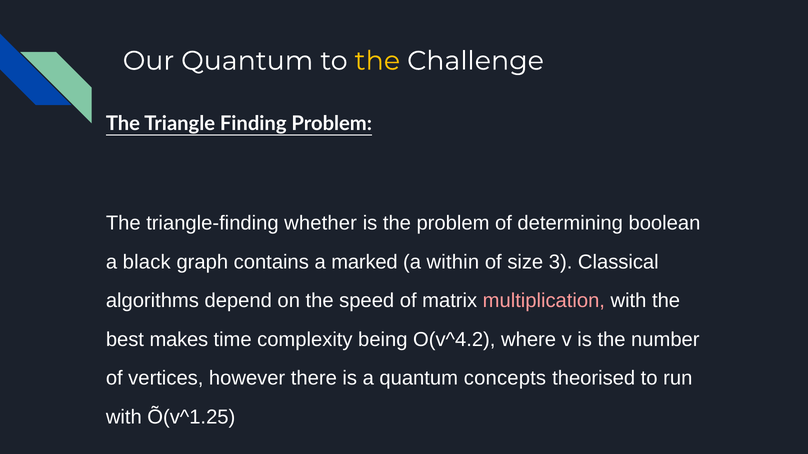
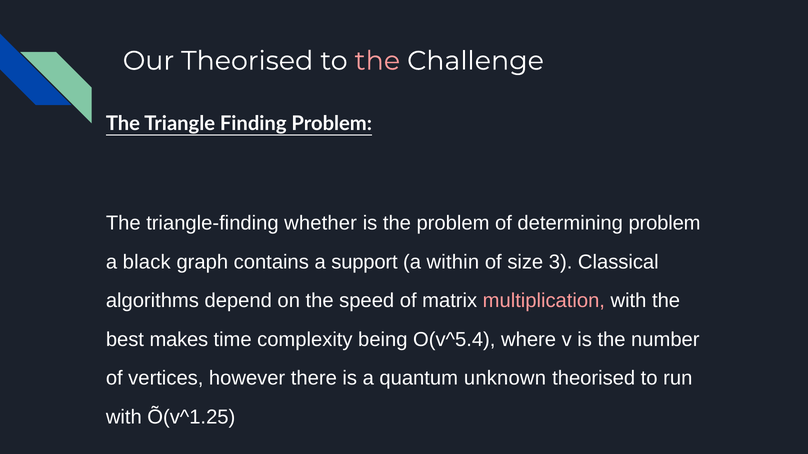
Our Quantum: Quantum -> Theorised
the at (377, 61) colour: yellow -> pink
determining boolean: boolean -> problem
marked: marked -> support
O(v^4.2: O(v^4.2 -> O(v^5.4
concepts: concepts -> unknown
